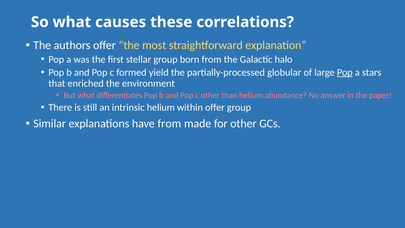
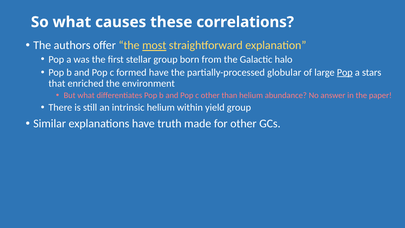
most underline: none -> present
formed yield: yield -> have
within offer: offer -> yield
have from: from -> truth
